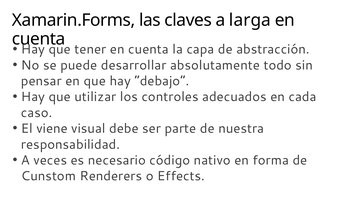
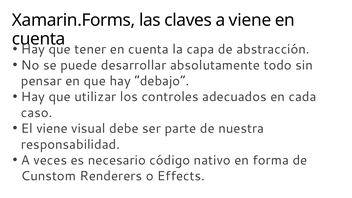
a larga: larga -> viene
